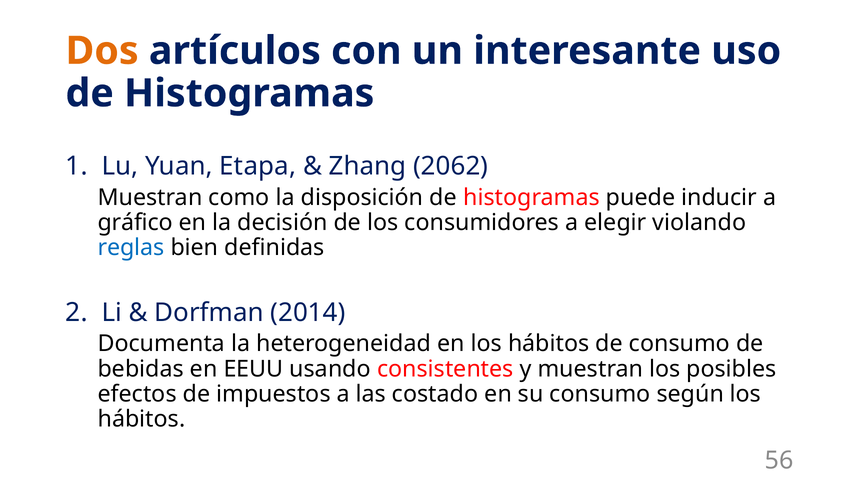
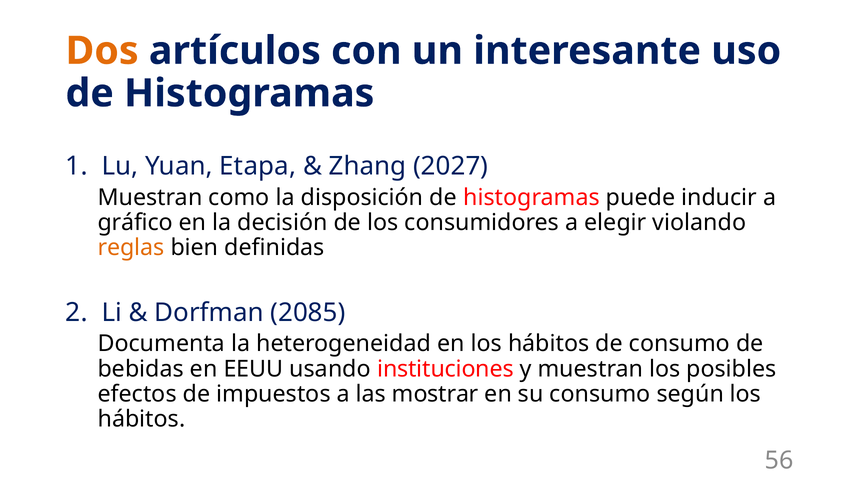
2062: 2062 -> 2027
reglas colour: blue -> orange
2014: 2014 -> 2085
consistentes: consistentes -> instituciones
costado: costado -> mostrar
